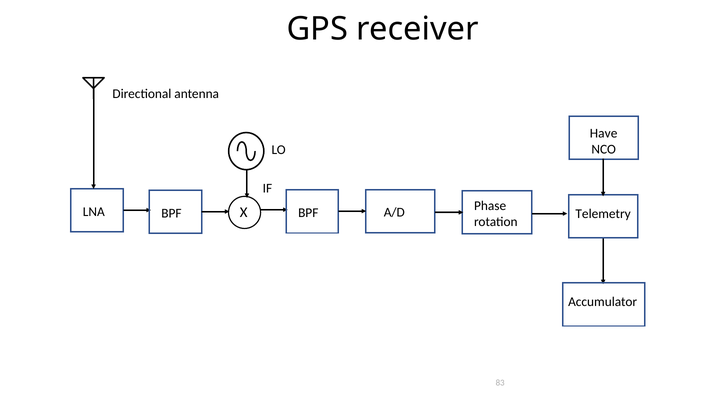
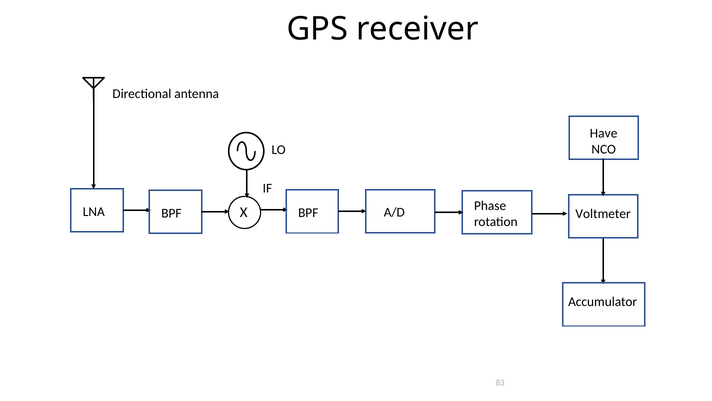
Telemetry: Telemetry -> Voltmeter
